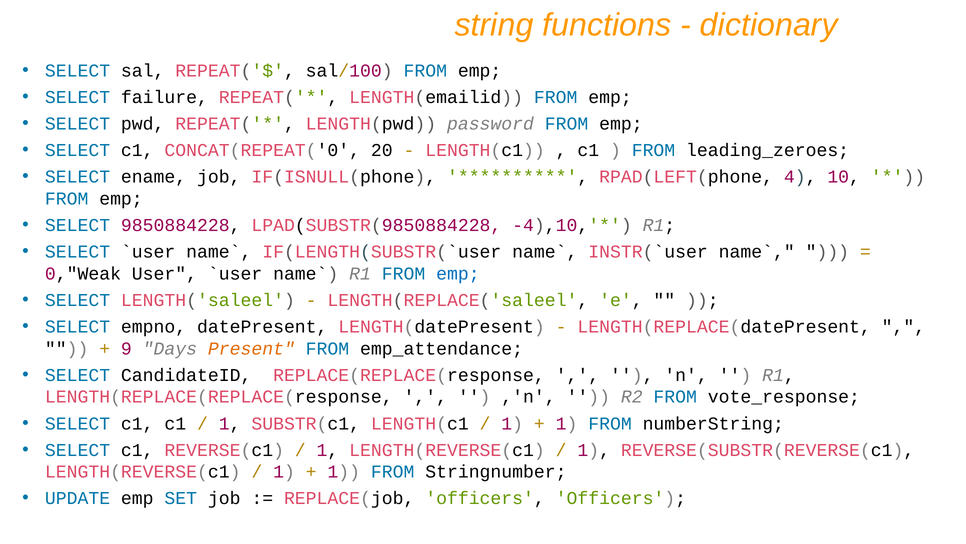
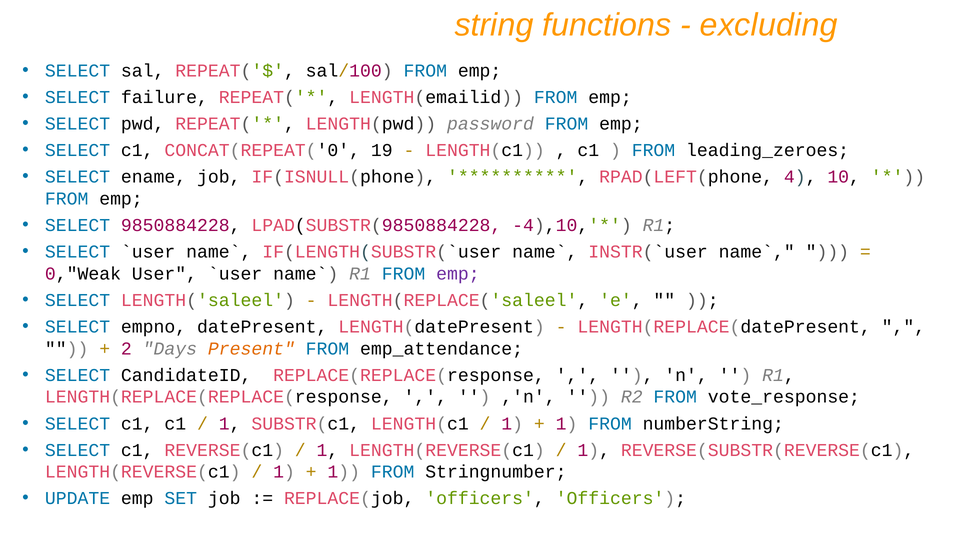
dictionary: dictionary -> excluding
20: 20 -> 19
emp at (458, 273) colour: blue -> purple
9: 9 -> 2
